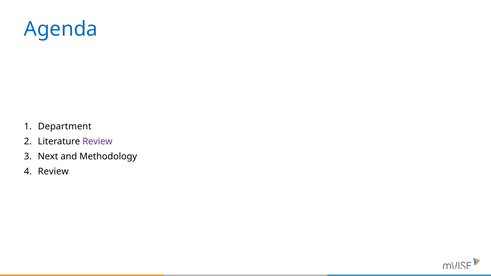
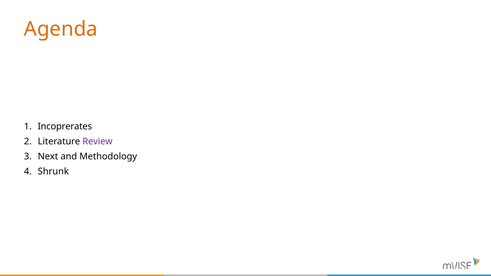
Agenda colour: blue -> orange
Department: Department -> Incoprerates
Review at (53, 172): Review -> Shrunk
